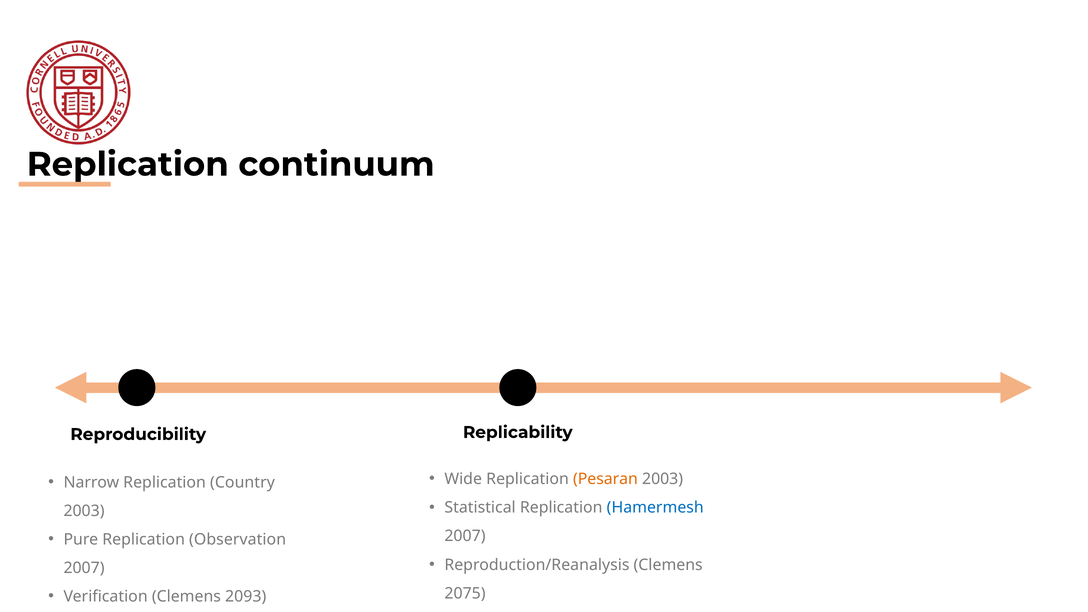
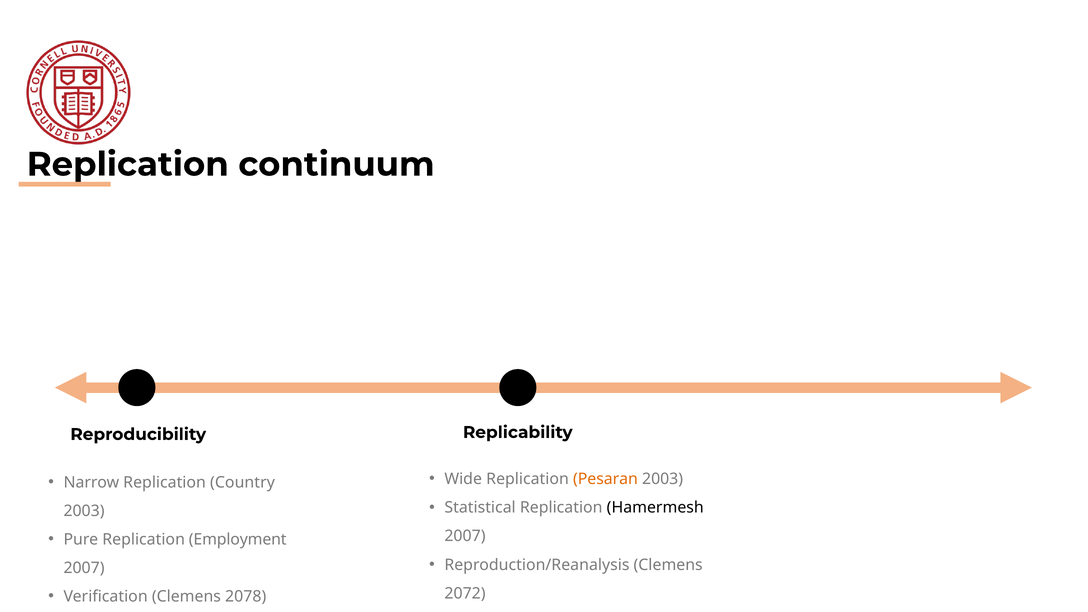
Hamermesh colour: blue -> black
Observation: Observation -> Employment
2093: 2093 -> 2078
2075: 2075 -> 2072
